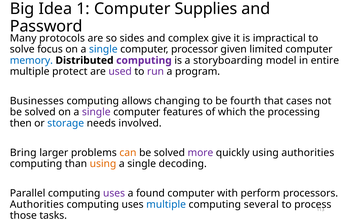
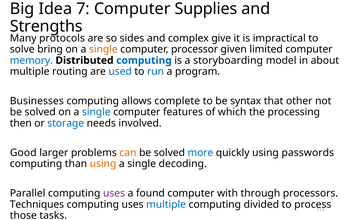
1: 1 -> 7
Password: Password -> Strengths
focus: focus -> bring
single at (103, 49) colour: blue -> orange
computing at (144, 60) colour: purple -> blue
entire: entire -> about
protect: protect -> routing
used colour: purple -> blue
run colour: purple -> blue
changing: changing -> complete
fourth: fourth -> syntax
cases: cases -> other
single at (96, 112) colour: purple -> blue
Bring: Bring -> Good
more colour: purple -> blue
using authorities: authorities -> passwords
perform: perform -> through
Authorities at (37, 204): Authorities -> Techniques
several: several -> divided
